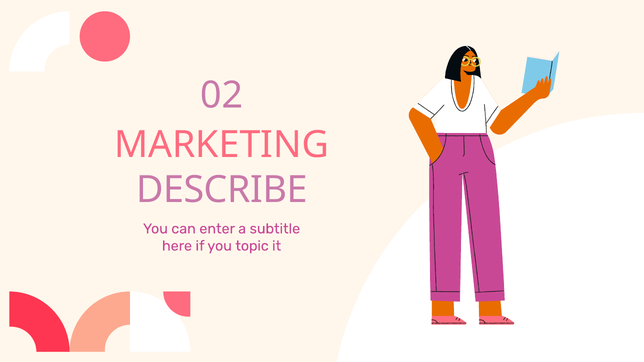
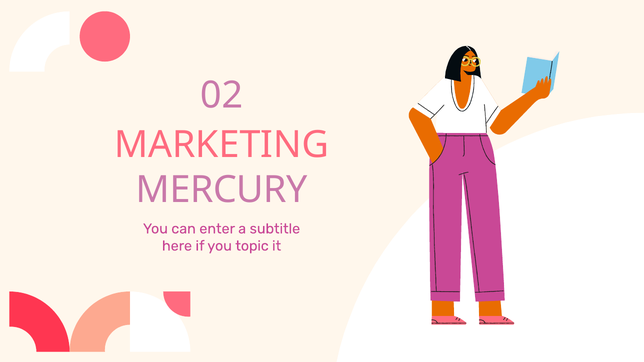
DESCRIBE: DESCRIBE -> MERCURY
